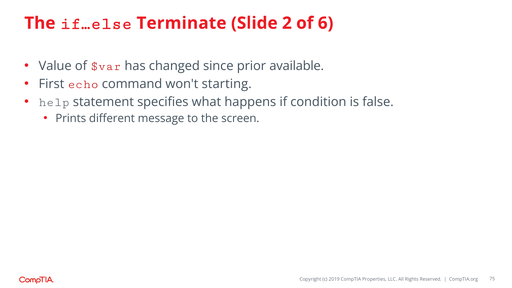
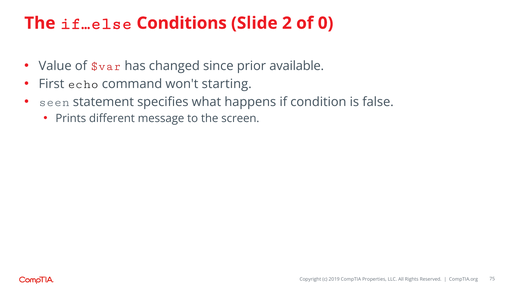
Terminate: Terminate -> Conditions
6: 6 -> 0
echo colour: red -> black
help: help -> seen
